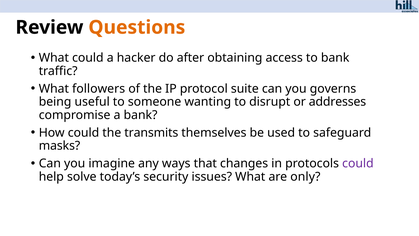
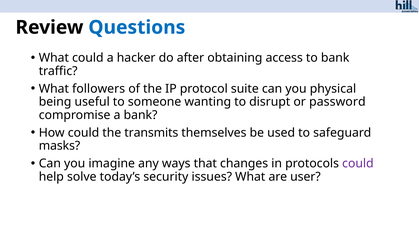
Questions colour: orange -> blue
governs: governs -> physical
addresses: addresses -> password
only: only -> user
